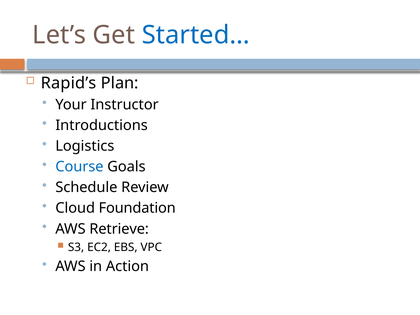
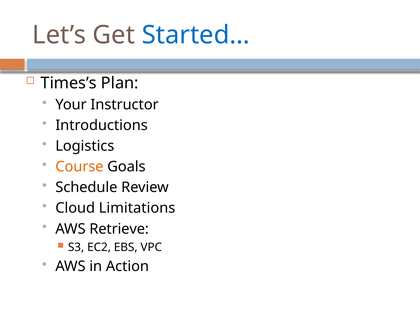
Rapid’s: Rapid’s -> Times’s
Course colour: blue -> orange
Foundation: Foundation -> Limitations
